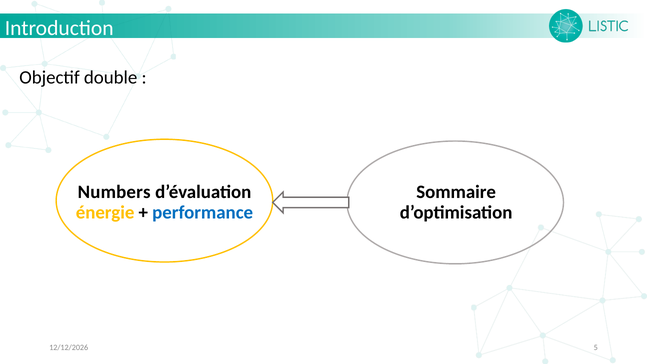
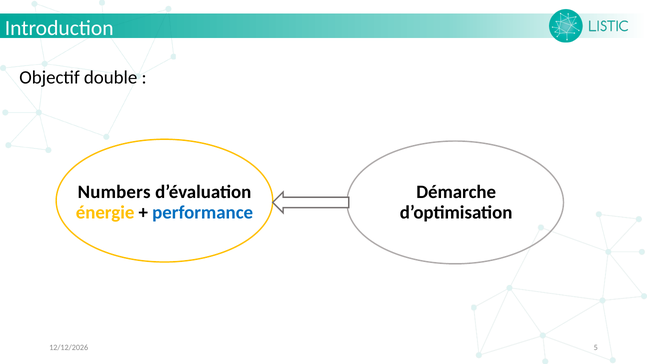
Sommaire: Sommaire -> Démarche
